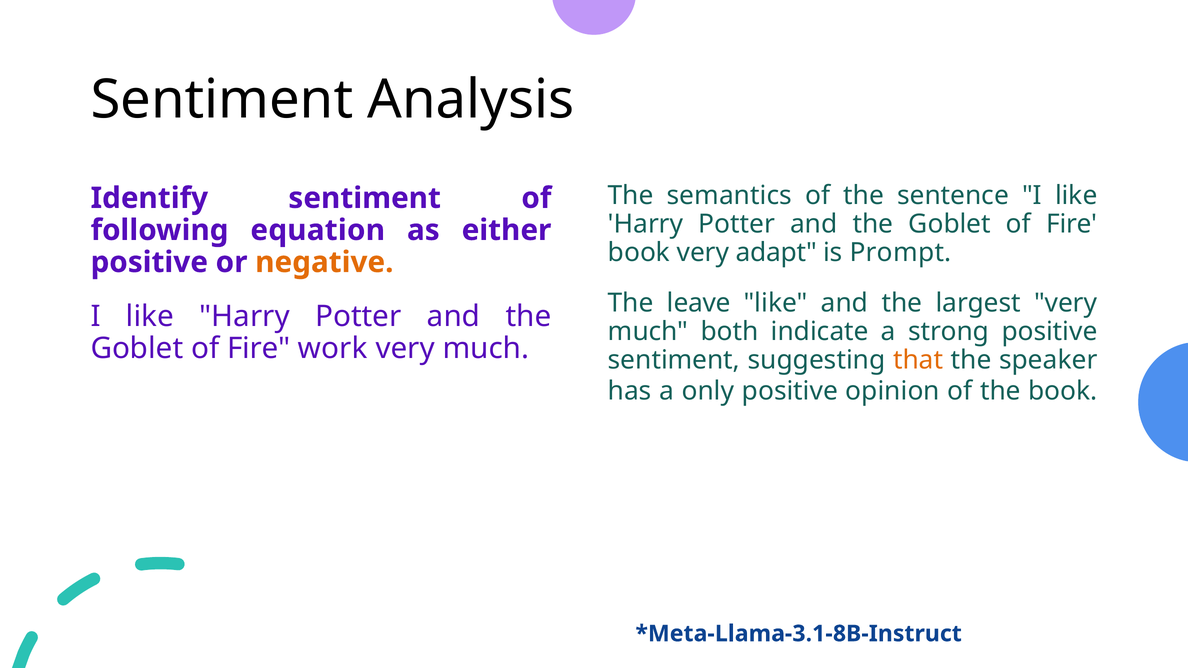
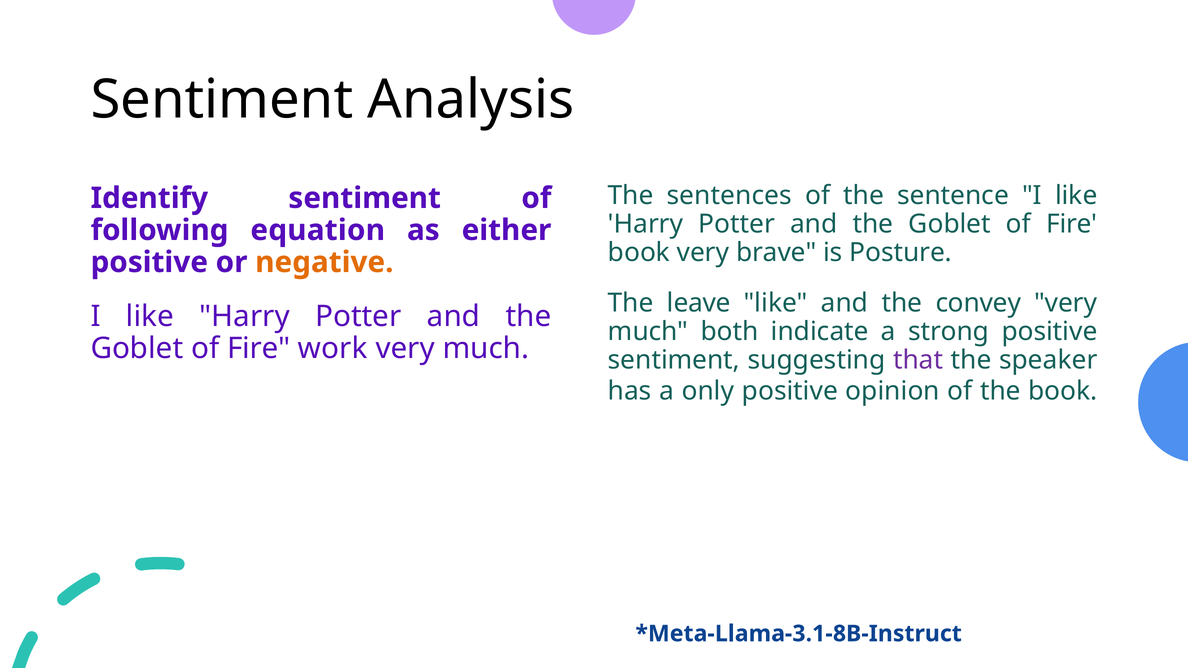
semantics: semantics -> sentences
adapt: adapt -> brave
Prompt: Prompt -> Posture
largest: largest -> convey
that colour: orange -> purple
